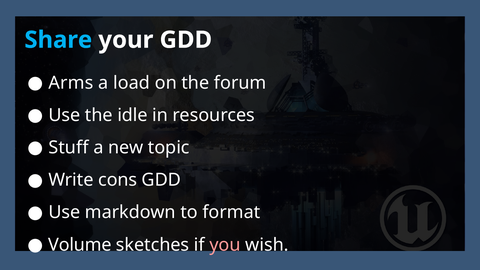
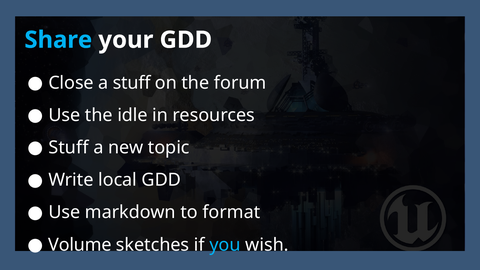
Arms: Arms -> Close
a load: load -> stuff
cons: cons -> local
you colour: pink -> light blue
